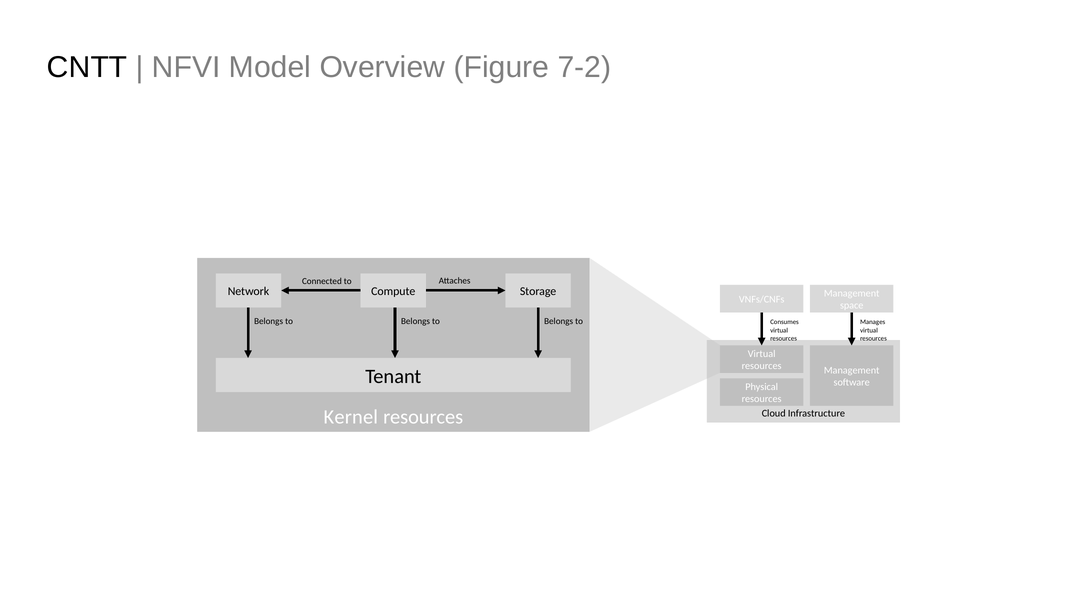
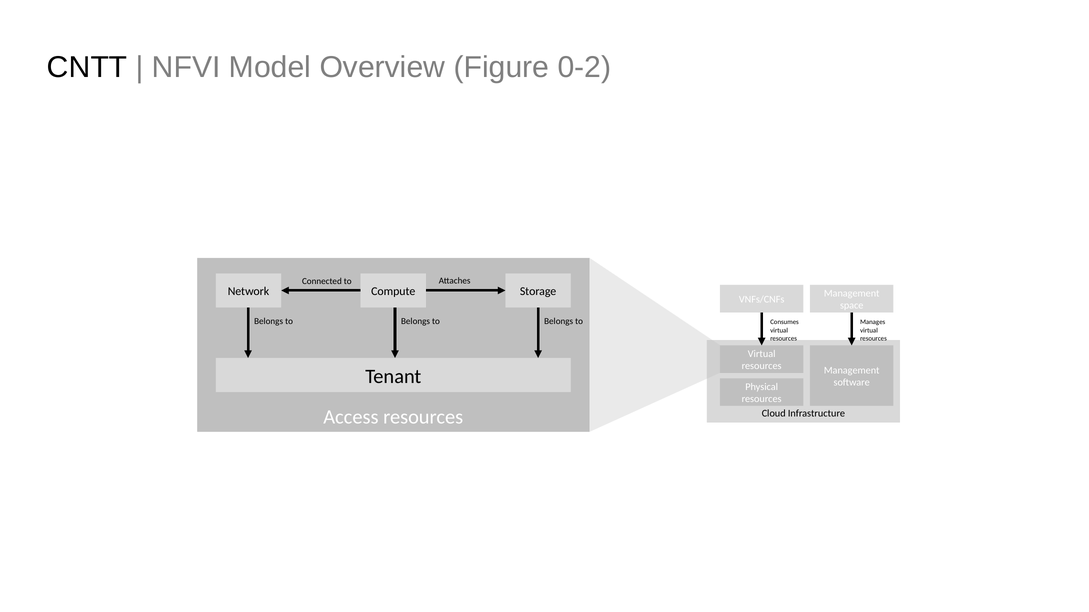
7-2: 7-2 -> 0-2
Kernel: Kernel -> Access
